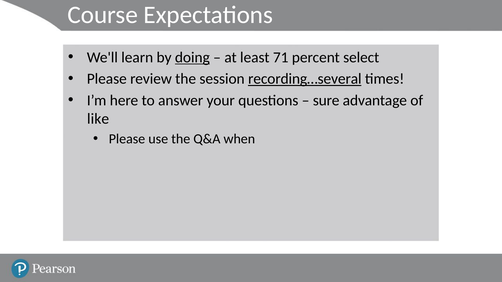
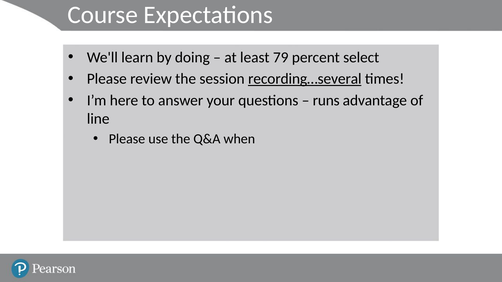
doing underline: present -> none
71: 71 -> 79
sure: sure -> runs
like: like -> line
